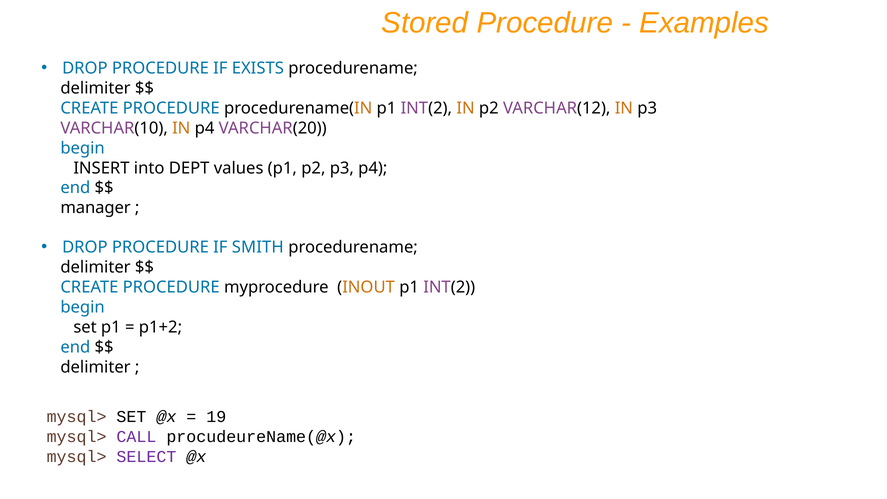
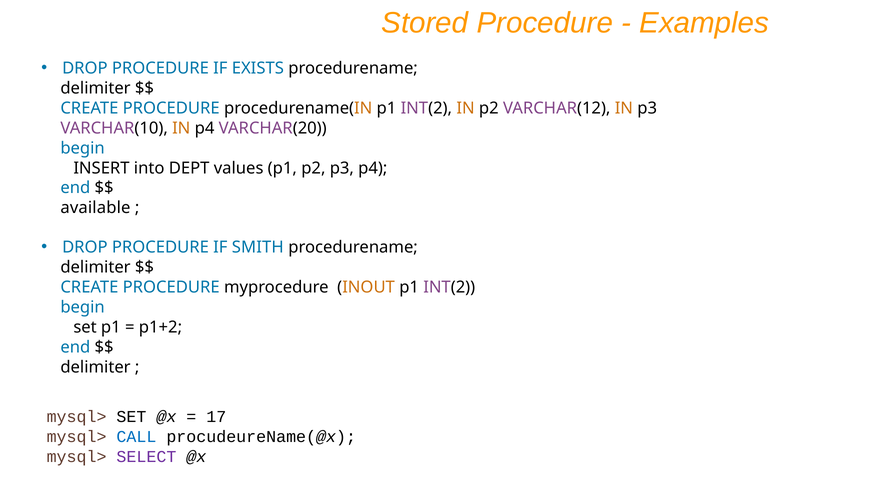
manager: manager -> available
19: 19 -> 17
CALL colour: purple -> blue
